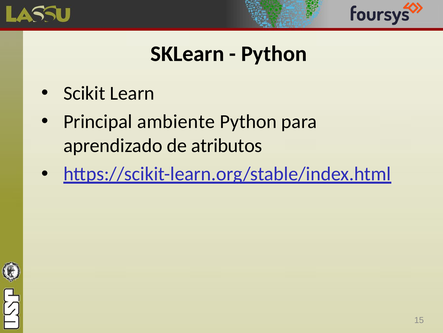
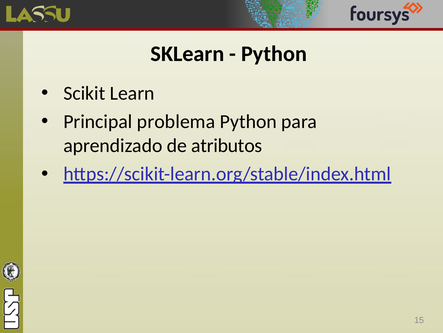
ambiente: ambiente -> problema
